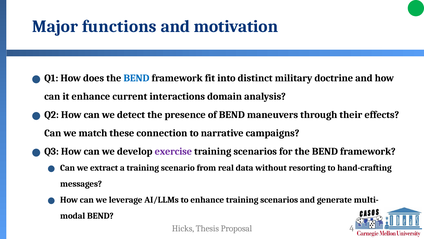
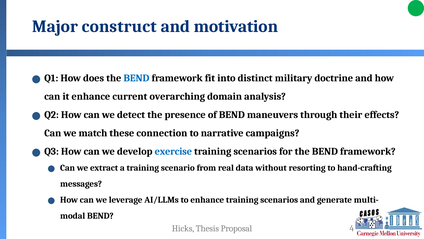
functions: functions -> construct
interactions: interactions -> overarching
exercise colour: purple -> blue
